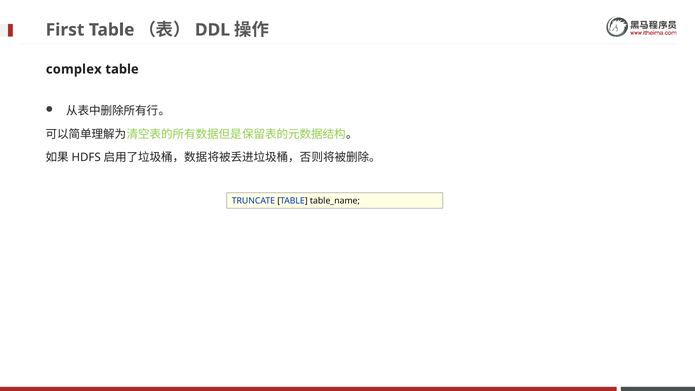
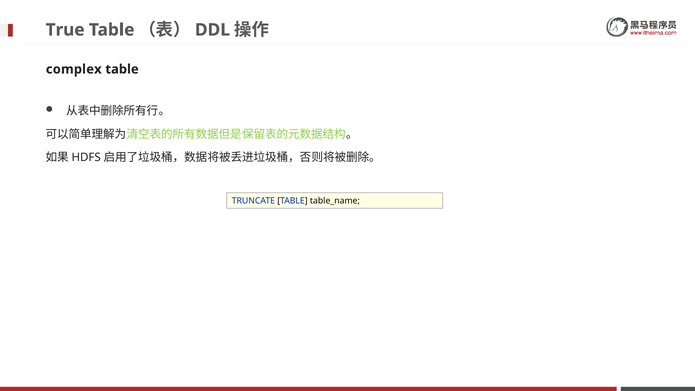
First: First -> True
